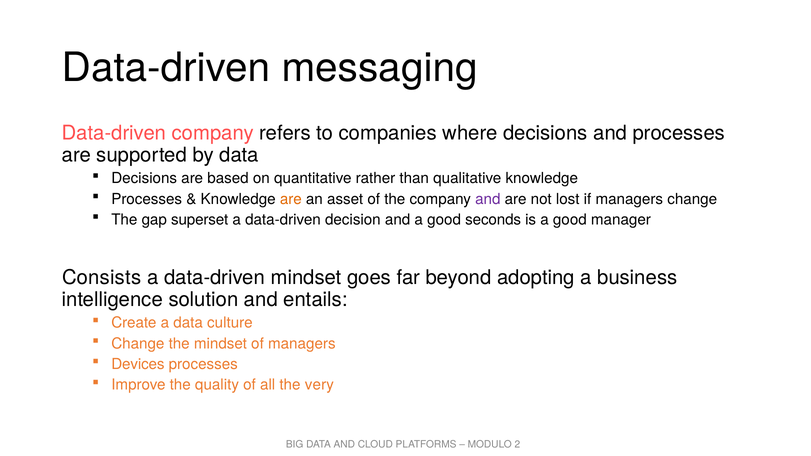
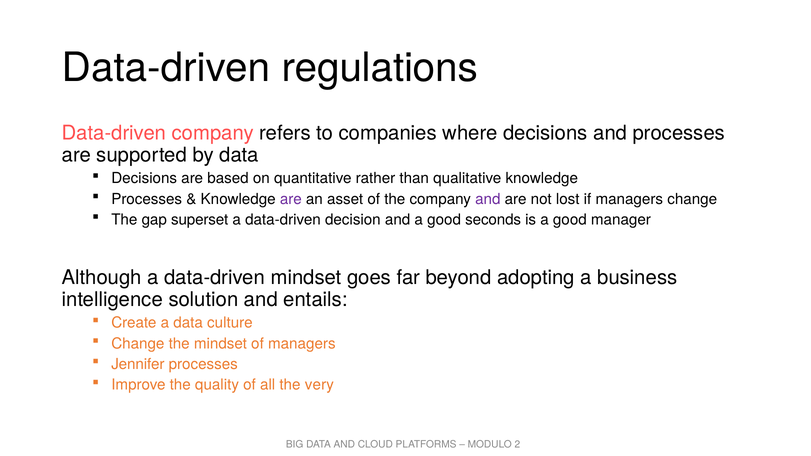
messaging: messaging -> regulations
are at (291, 199) colour: orange -> purple
Consists: Consists -> Although
Devices: Devices -> Jennifer
